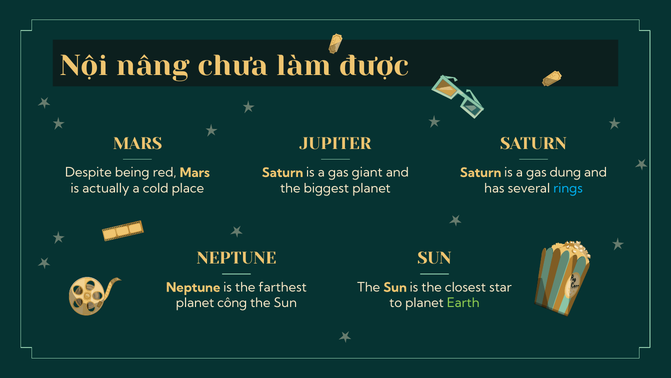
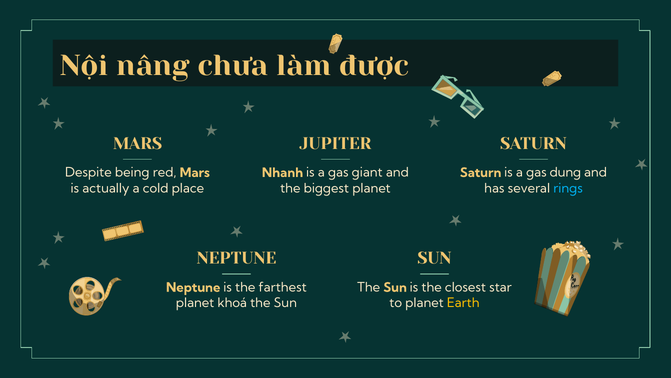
Saturn at (283, 172): Saturn -> Nhanh
công: công -> khoá
Earth colour: light green -> yellow
